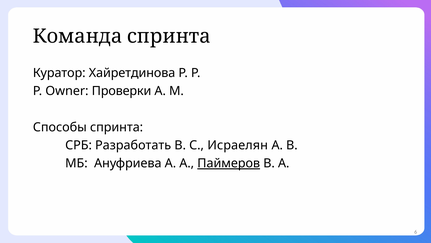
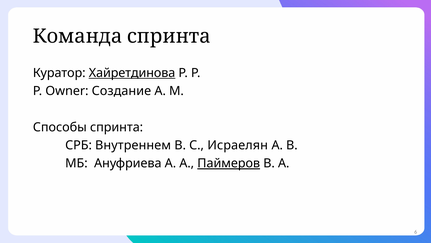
Хайретдинова underline: none -> present
Проверки: Проверки -> Создание
Разработать: Разработать -> Внутреннем
